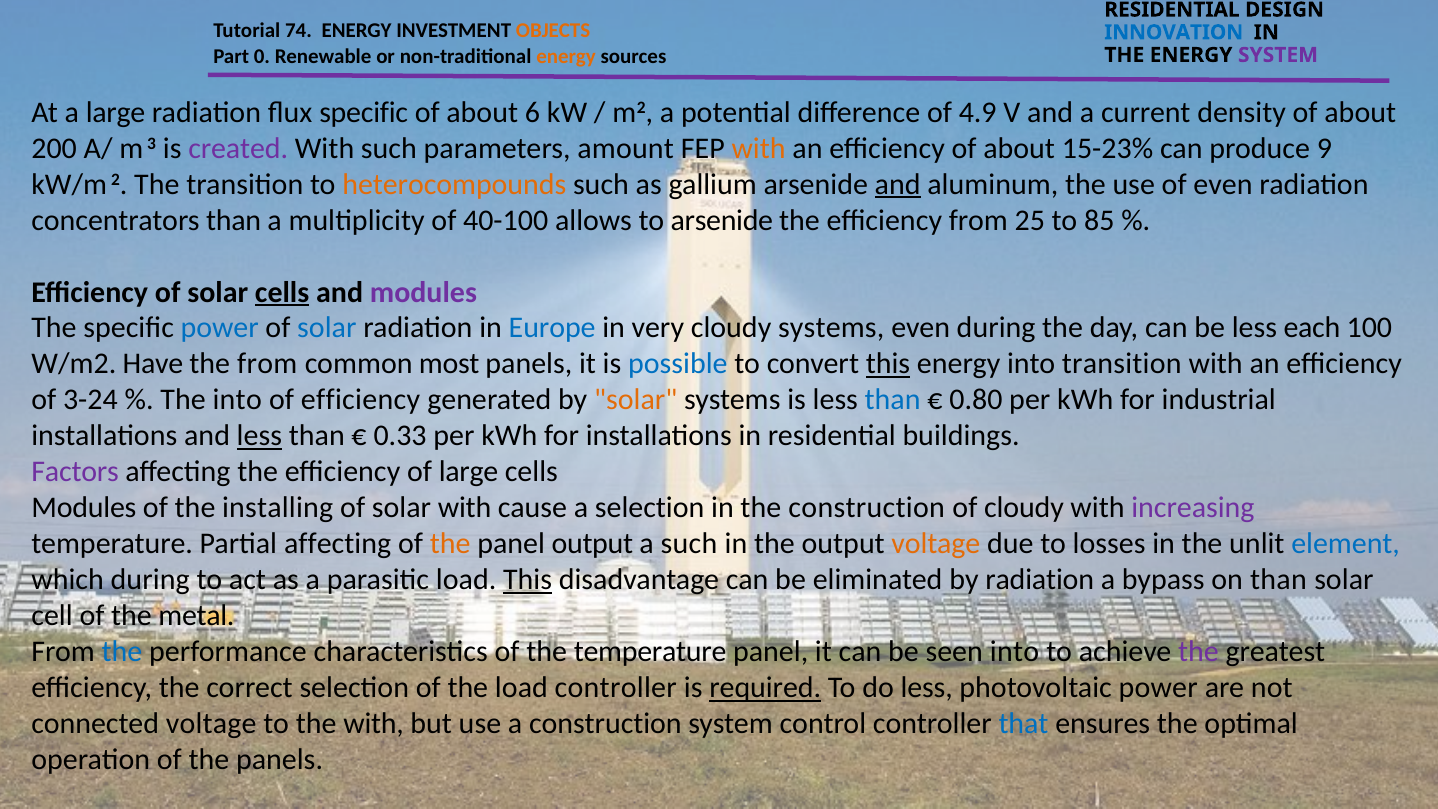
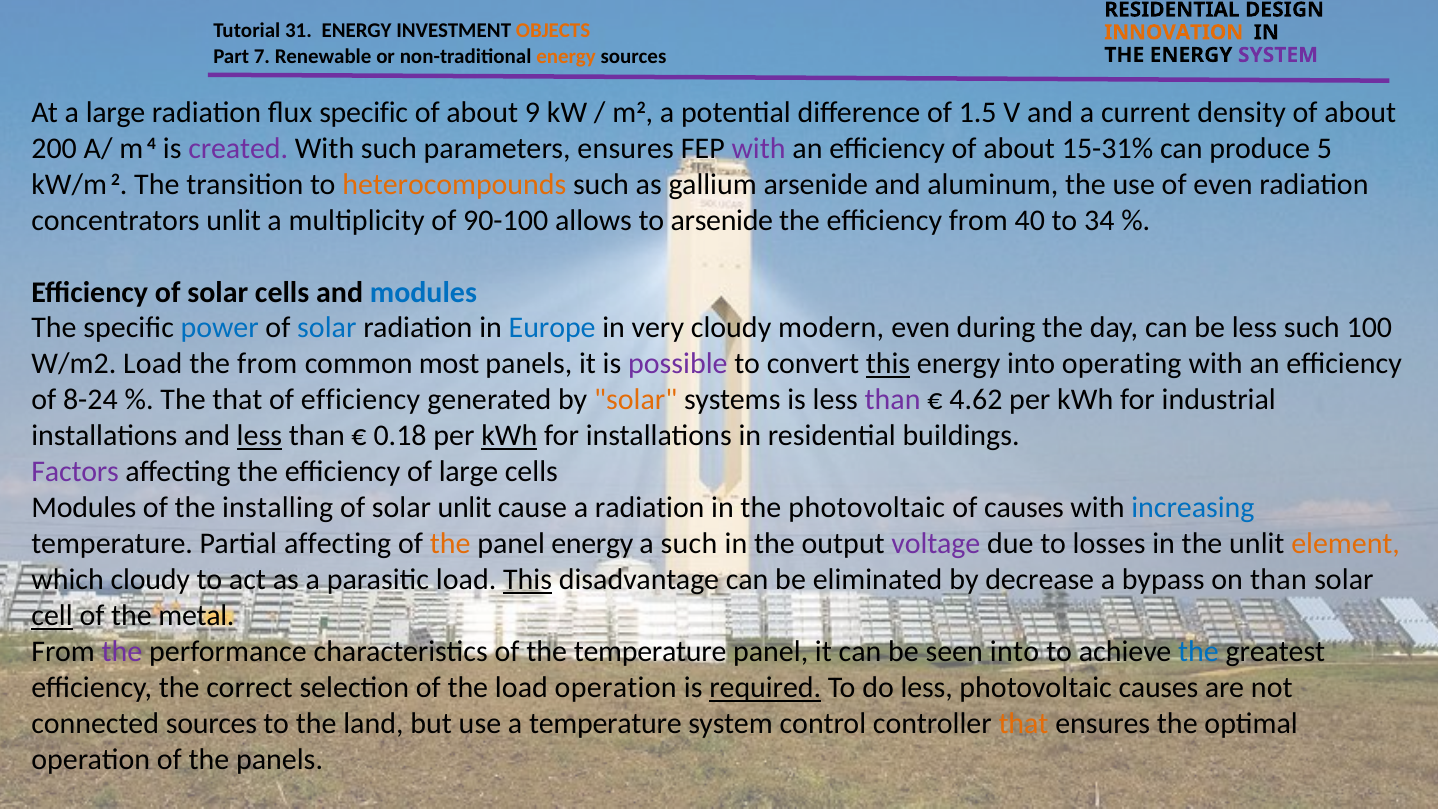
74: 74 -> 31
INNOVATION colour: blue -> orange
0: 0 -> 7
6: 6 -> 9
4.9: 4.9 -> 1.5
3: 3 -> 4
parameters amount: amount -> ensures
with at (759, 148) colour: orange -> purple
15-23%: 15-23% -> 15-31%
9: 9 -> 5
and at (898, 184) underline: present -> none
concentrators than: than -> unlit
40-100: 40-100 -> 90-100
25: 25 -> 40
85: 85 -> 34
cells at (282, 292) underline: present -> none
modules at (423, 292) colour: purple -> blue
cloudy systems: systems -> modern
less each: each -> such
W/m2 Have: Have -> Load
possible colour: blue -> purple
into transition: transition -> operating
3-24: 3-24 -> 8-24
The into: into -> that
than at (893, 400) colour: blue -> purple
0.80: 0.80 -> 4.62
0.33: 0.33 -> 0.18
kWh at (509, 436) underline: none -> present
solar with: with -> unlit
a selection: selection -> radiation
the construction: construction -> photovoltaic
of cloudy: cloudy -> causes
increasing colour: purple -> blue
panel output: output -> energy
voltage at (936, 544) colour: orange -> purple
element colour: blue -> orange
which during: during -> cloudy
by radiation: radiation -> decrease
cell underline: none -> present
the at (122, 652) colour: blue -> purple
the at (1199, 652) colour: purple -> blue
load controller: controller -> operation
photovoltaic power: power -> causes
connected voltage: voltage -> sources
the with: with -> land
a construction: construction -> temperature
that at (1023, 724) colour: blue -> orange
